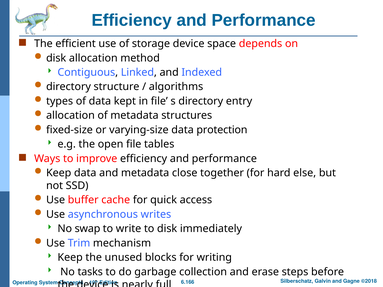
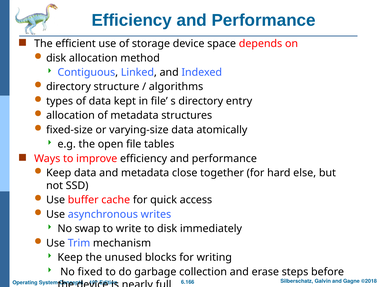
protection: protection -> atomically
tasks: tasks -> fixed
